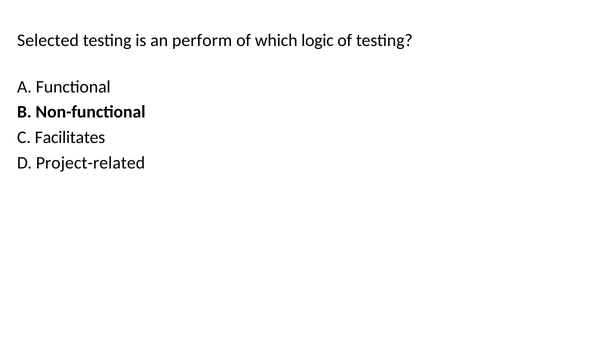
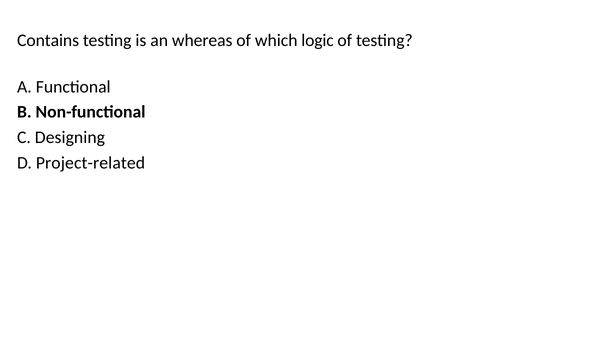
Selected: Selected -> Contains
perform: perform -> whereas
Facilitates: Facilitates -> Designing
